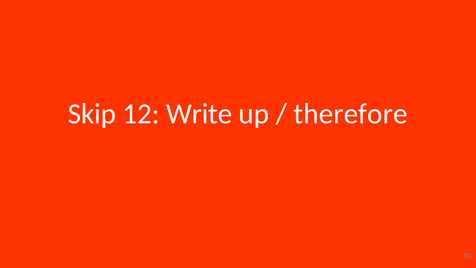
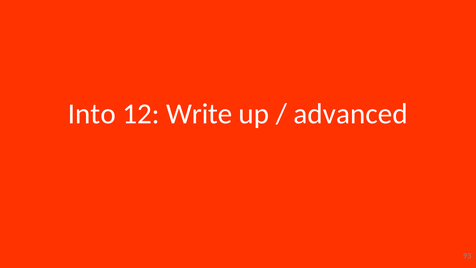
Skip: Skip -> Into
therefore: therefore -> advanced
